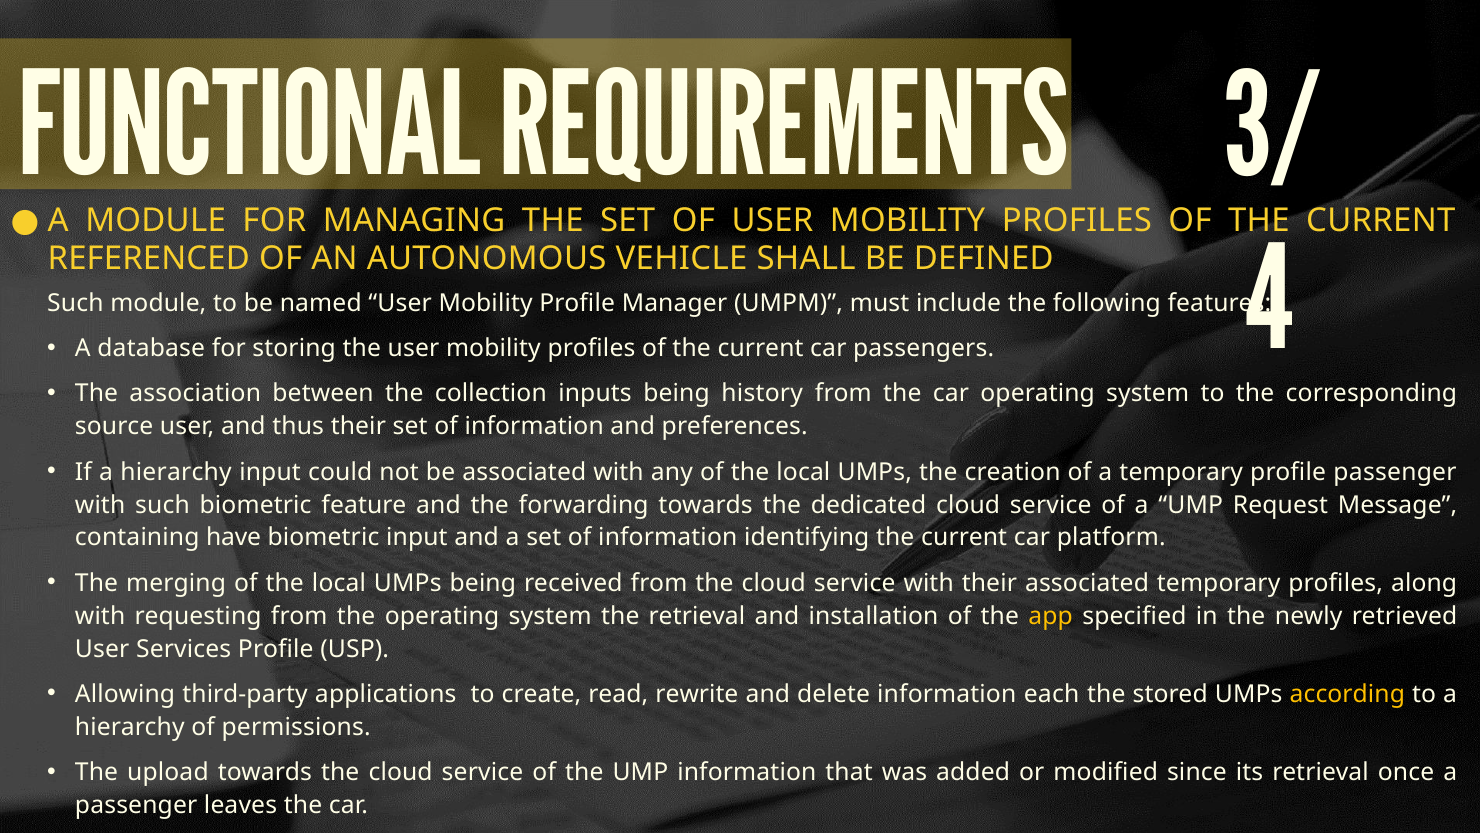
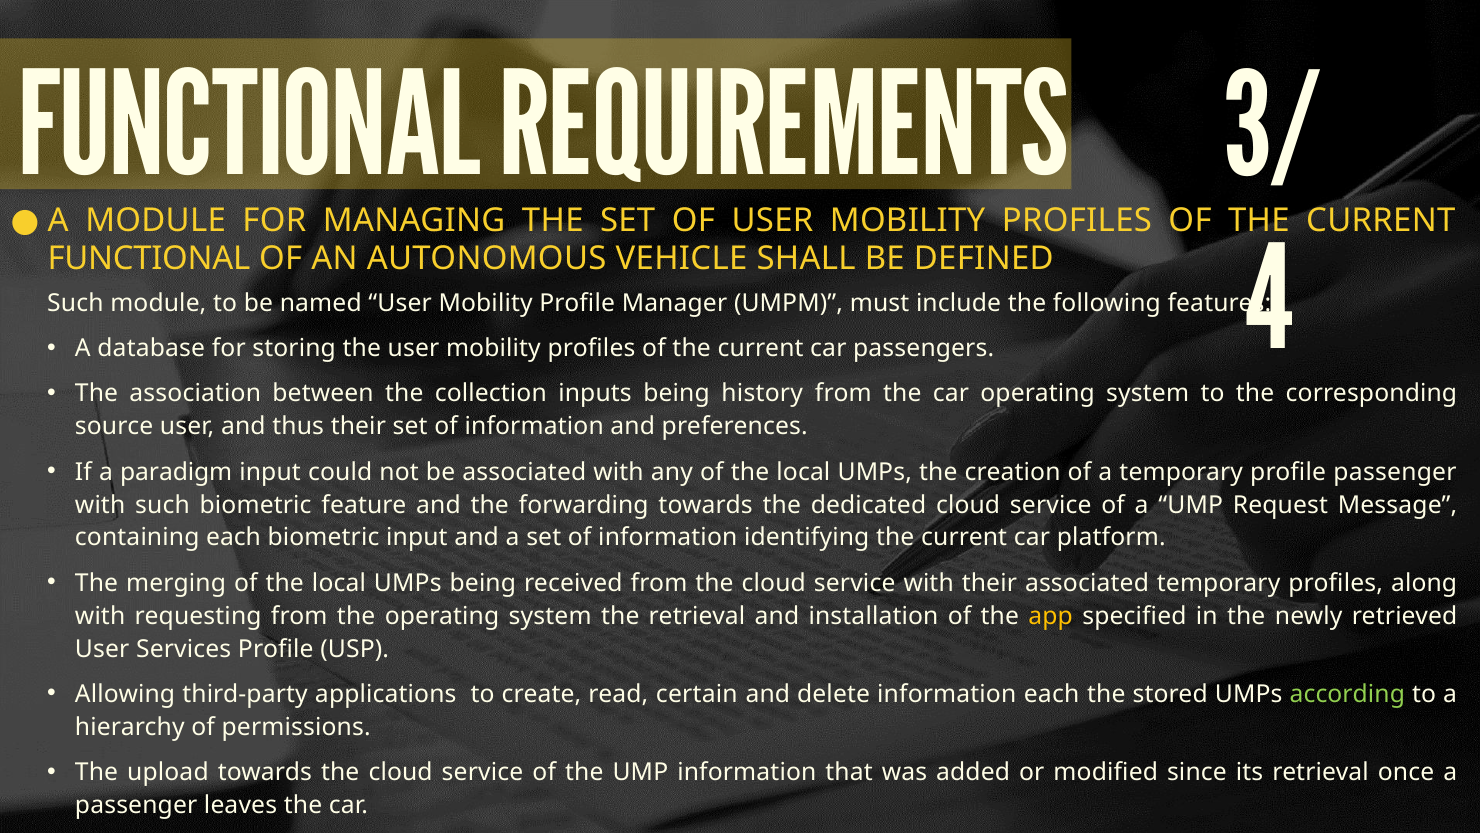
REFERENCED at (149, 259): REFERENCED -> FUNCTIONAL
If a hierarchy: hierarchy -> paradigm
containing have: have -> each
rewrite: rewrite -> certain
according colour: yellow -> light green
